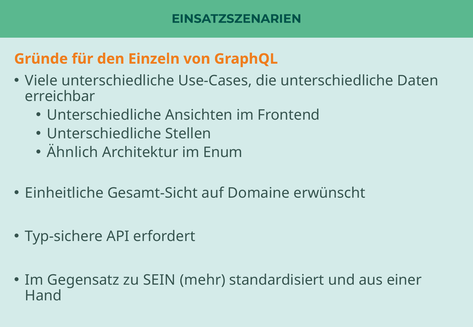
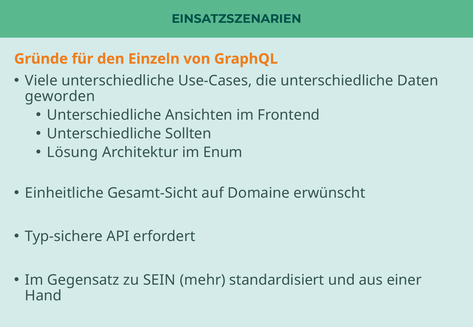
erreichbar: erreichbar -> geworden
Stellen: Stellen -> Sollten
Ähnlich: Ähnlich -> Lösung
